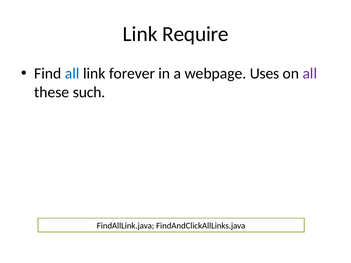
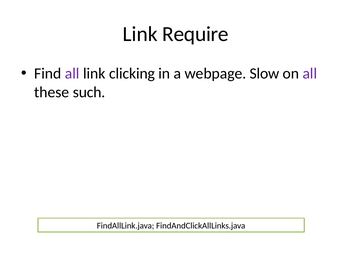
all at (72, 74) colour: blue -> purple
forever: forever -> clicking
Uses: Uses -> Slow
